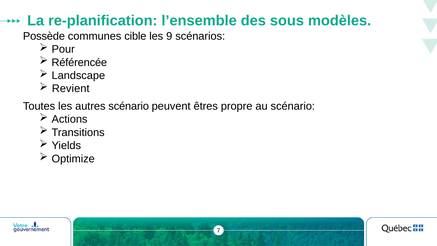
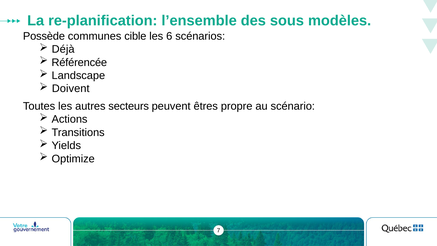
9: 9 -> 6
Pour: Pour -> Déjà
Revient: Revient -> Doivent
autres scénario: scénario -> secteurs
